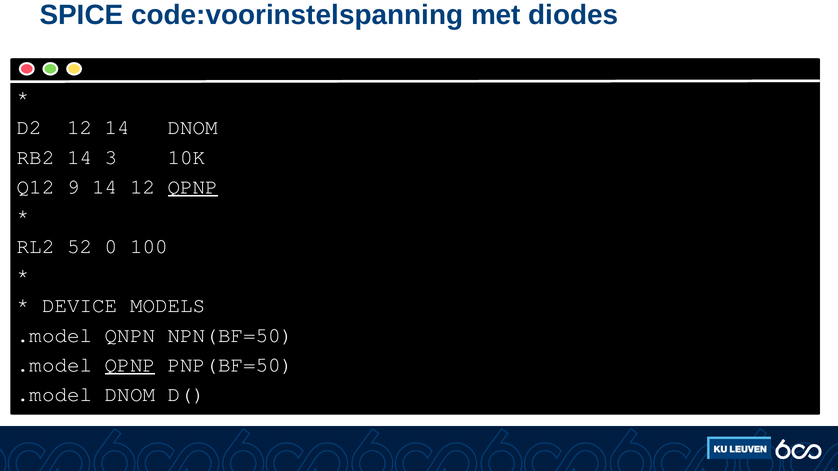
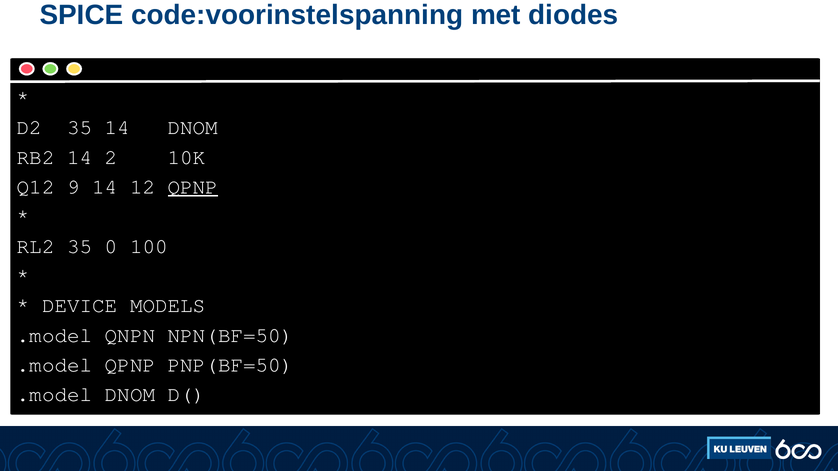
D2 12: 12 -> 35
3: 3 -> 2
RL2 52: 52 -> 35
QPNP at (130, 365) underline: present -> none
